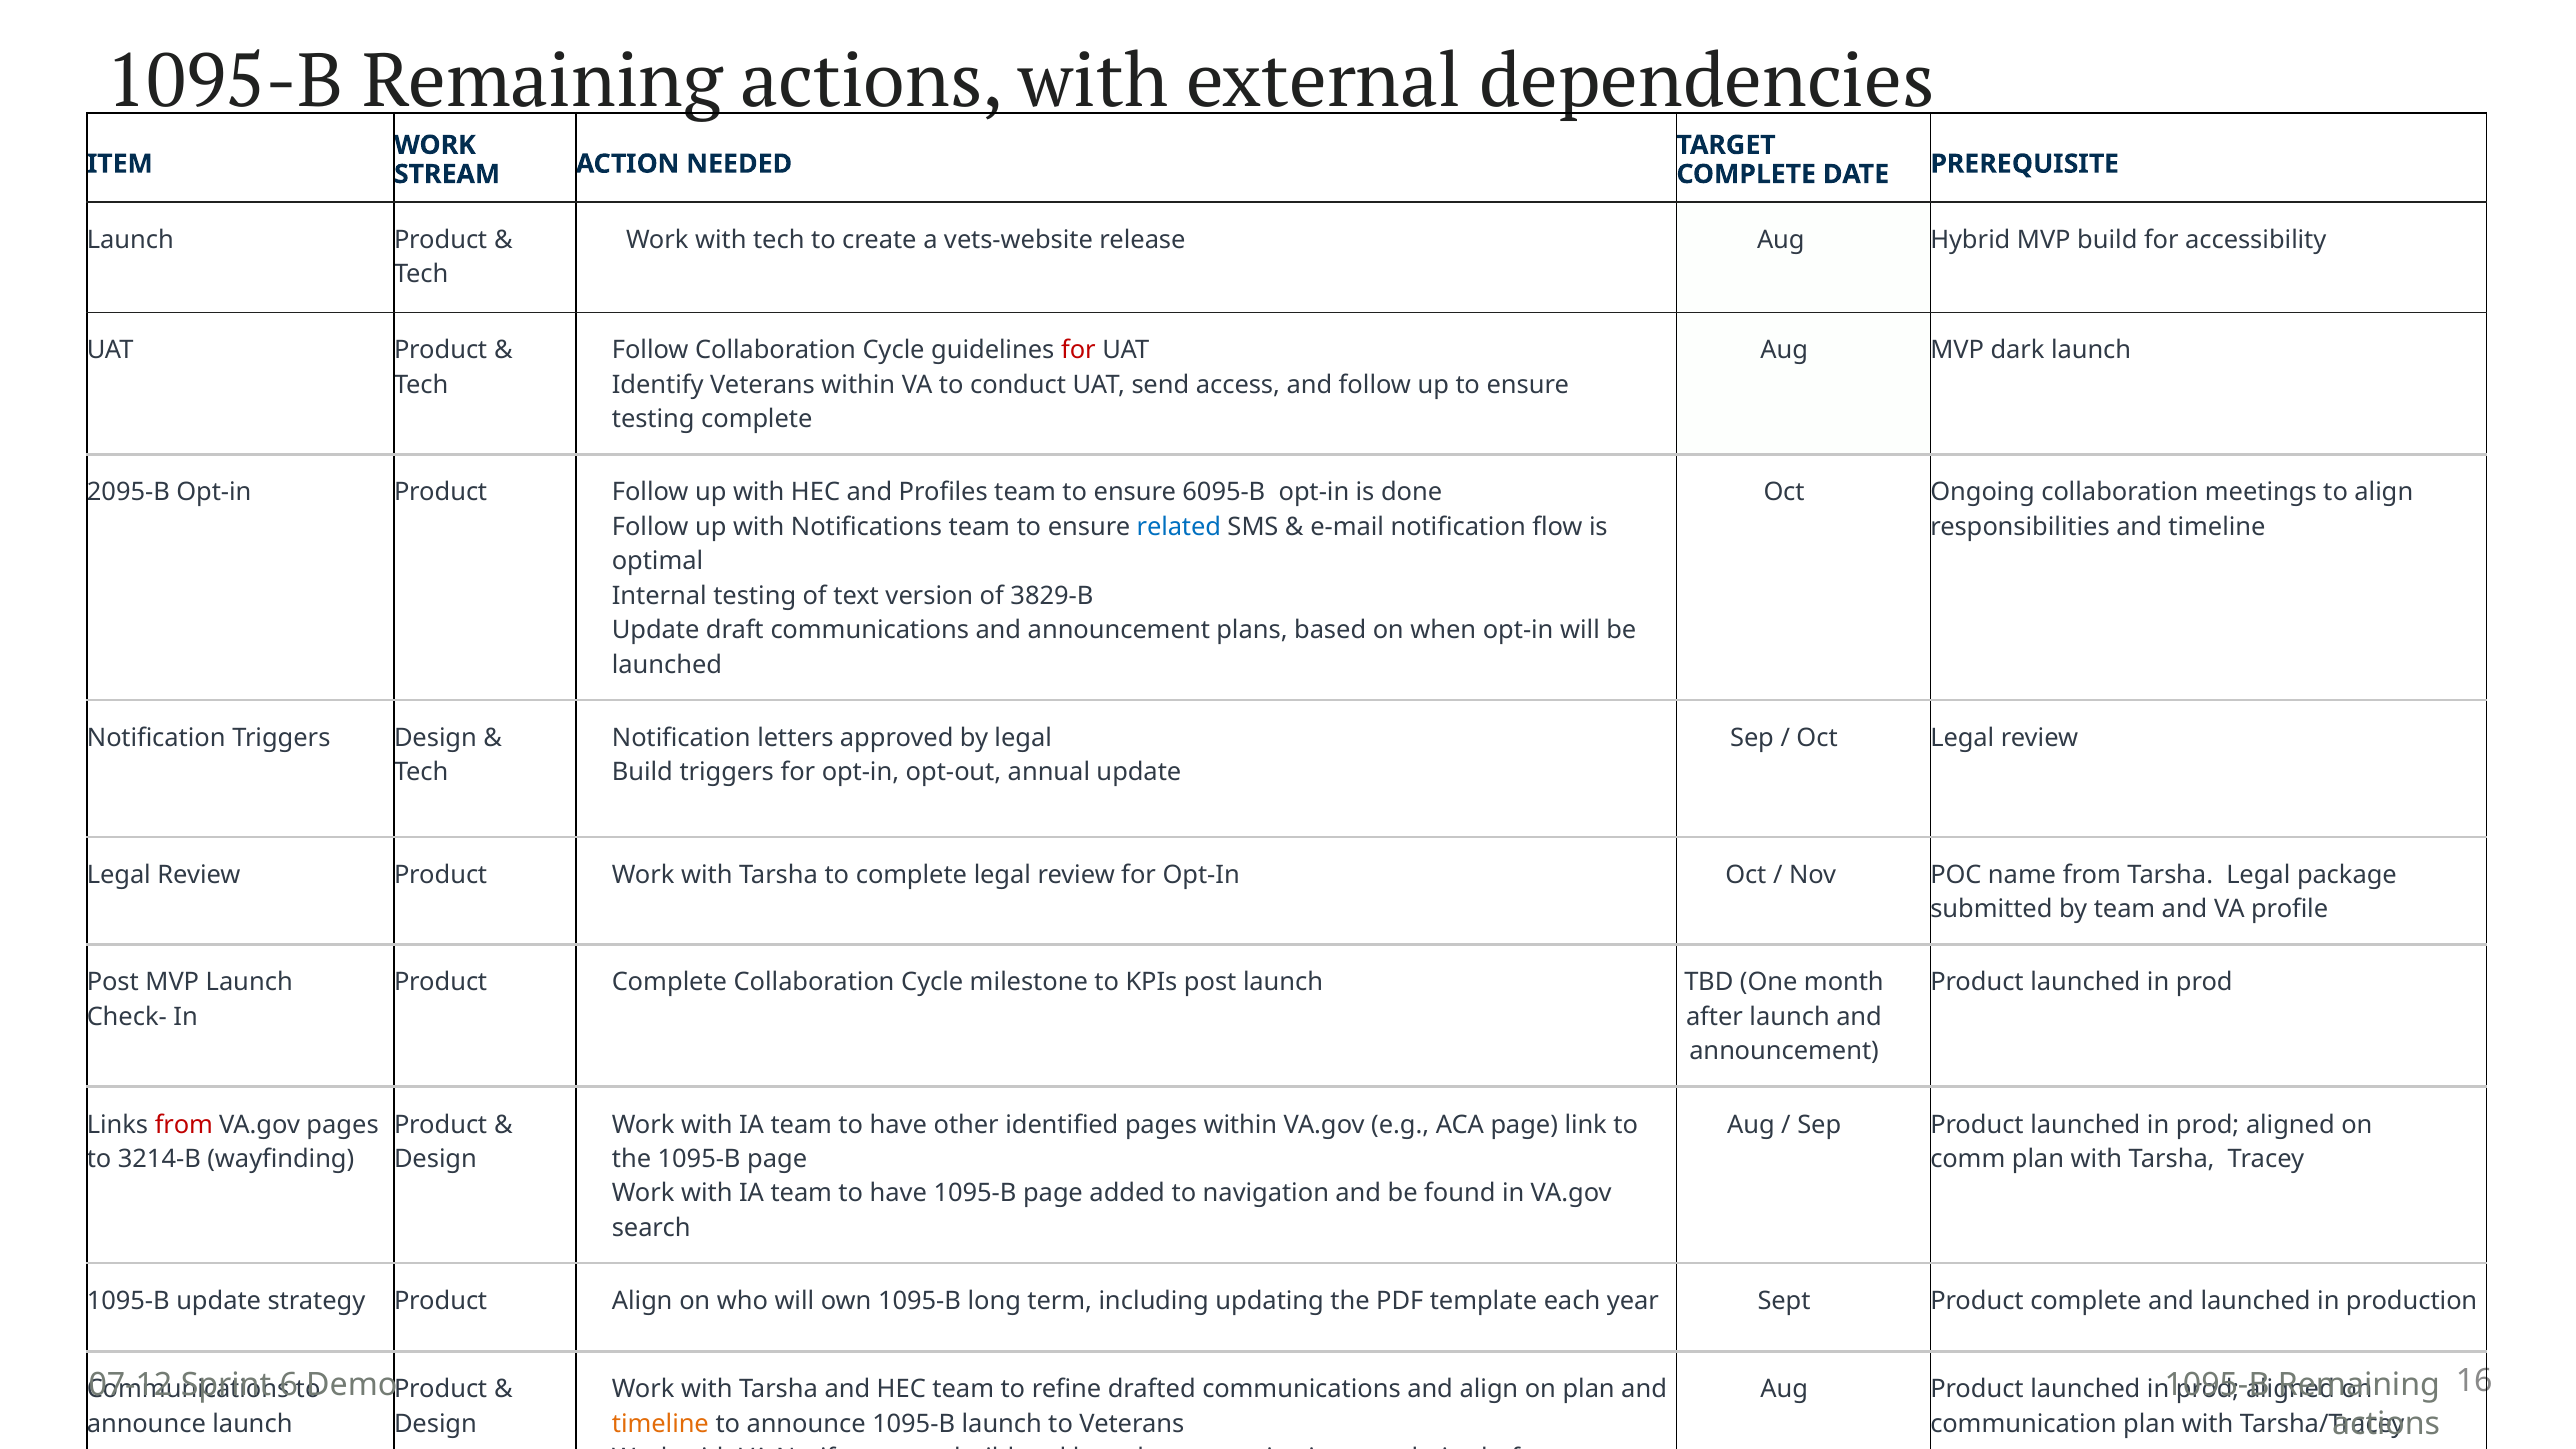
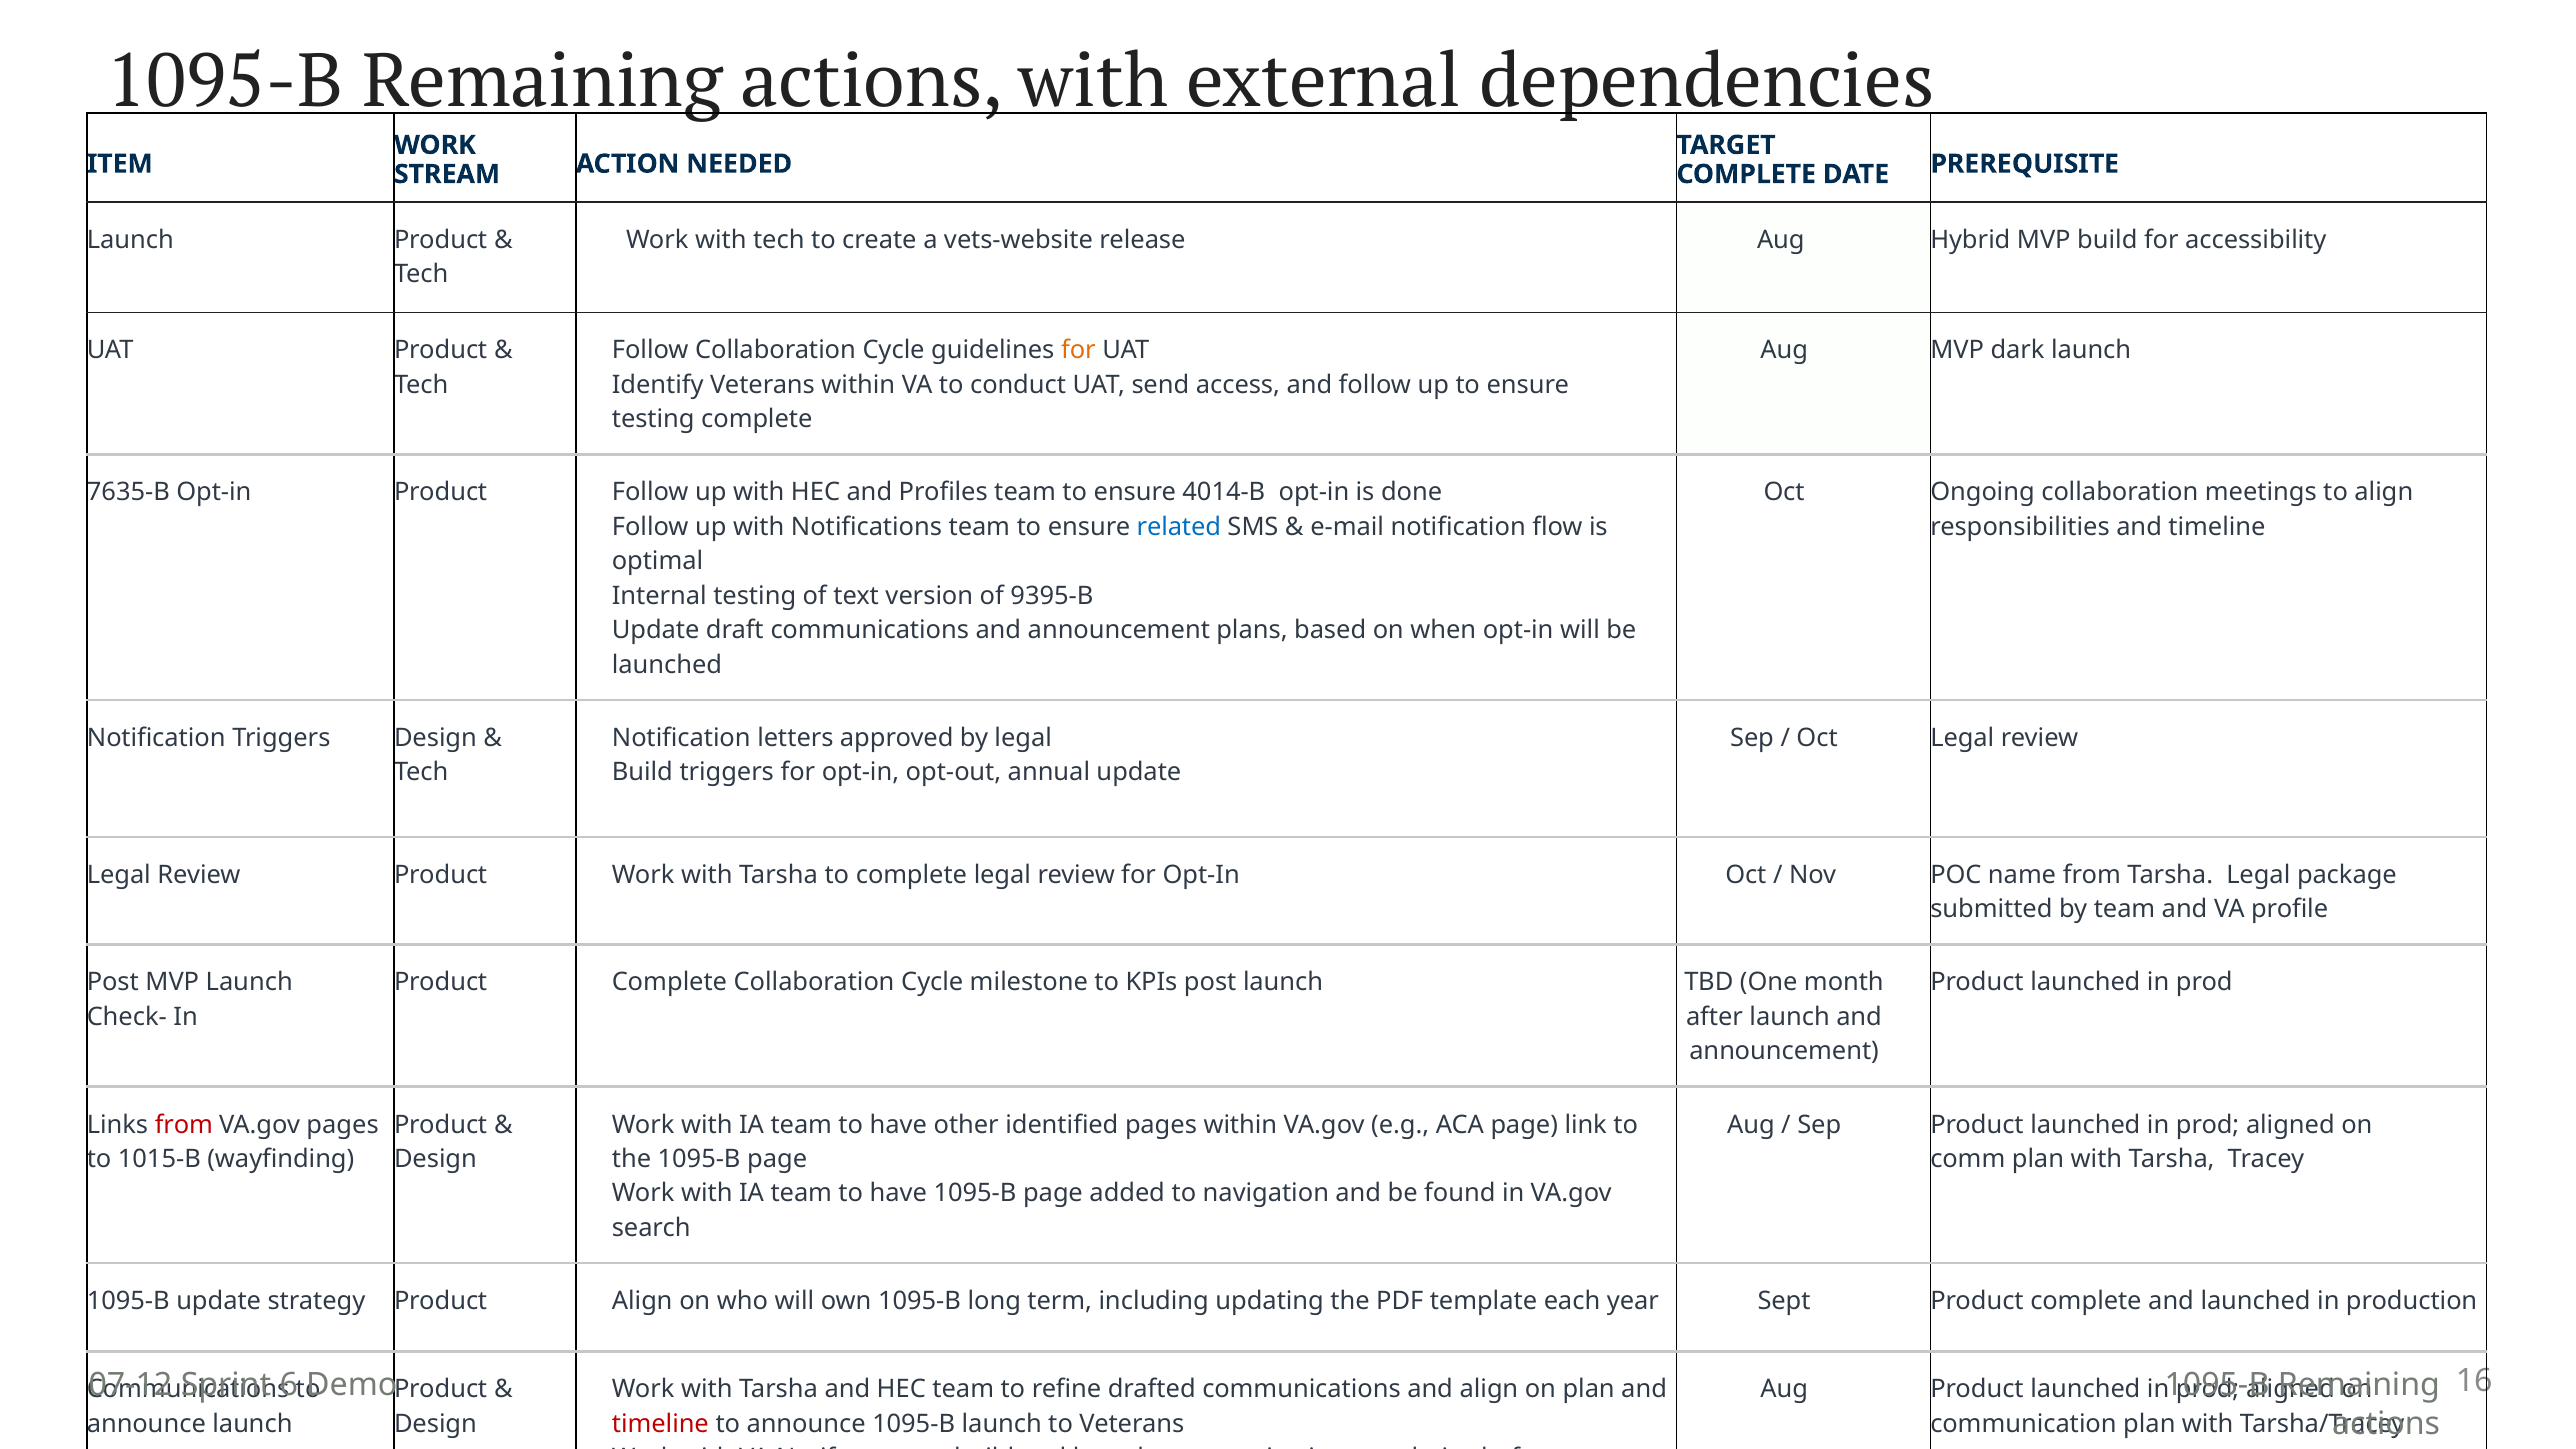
for at (1078, 350) colour: red -> orange
2095-B: 2095-B -> 7635-B
6095-B: 6095-B -> 4014-B
3829-B: 3829-B -> 9395-B
3214-B: 3214-B -> 1015-B
timeline at (660, 1424) colour: orange -> red
